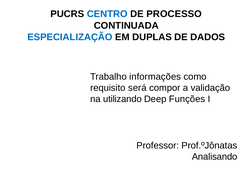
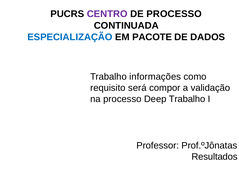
CENTRO colour: blue -> purple
DUPLAS: DUPLAS -> PACOTE
na utilizando: utilizando -> processo
Deep Funções: Funções -> Trabalho
Analisando: Analisando -> Resultados
